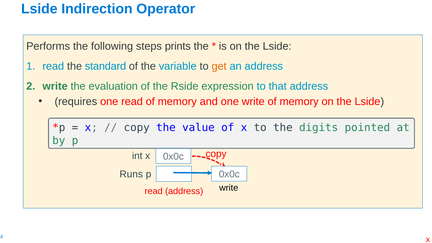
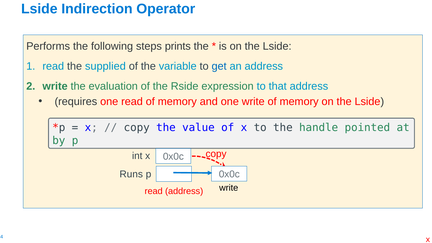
standard: standard -> supplied
get colour: orange -> blue
digits: digits -> handle
